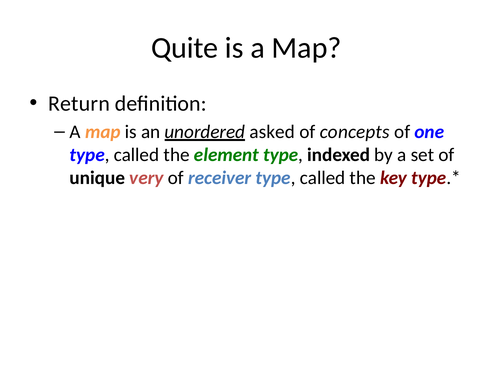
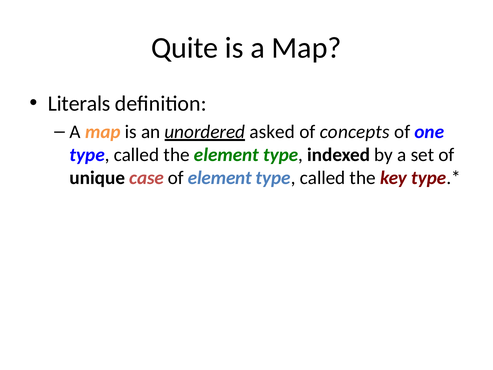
Return: Return -> Literals
very: very -> case
of receiver: receiver -> element
